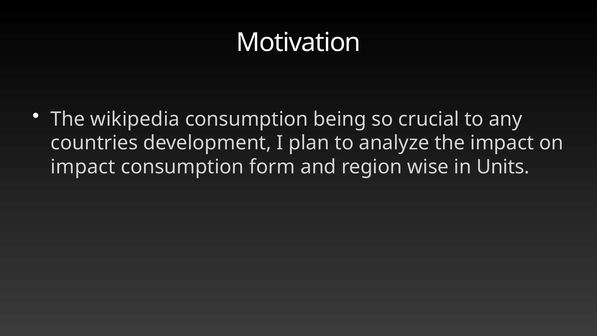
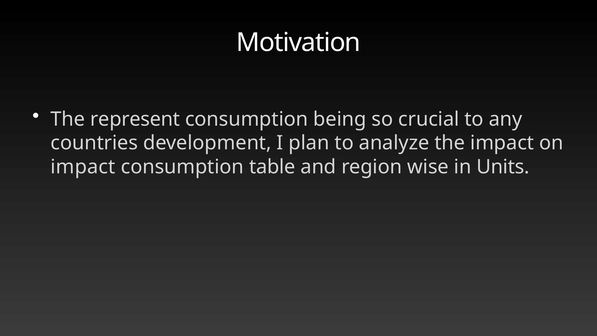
wikipedia: wikipedia -> represent
form: form -> table
